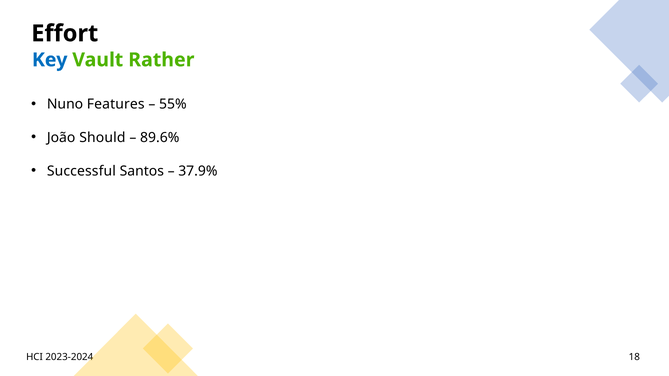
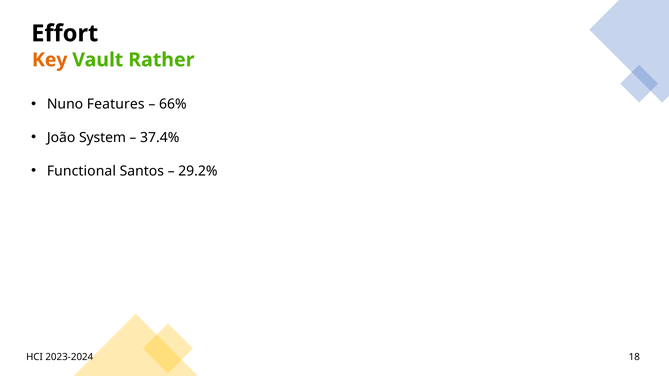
Key colour: blue -> orange
55%: 55% -> 66%
Should: Should -> System
89.6%: 89.6% -> 37.4%
Successful: Successful -> Functional
37.9%: 37.9% -> 29.2%
